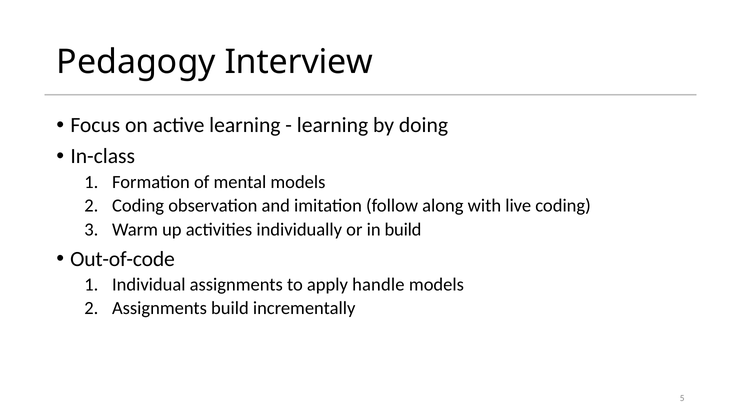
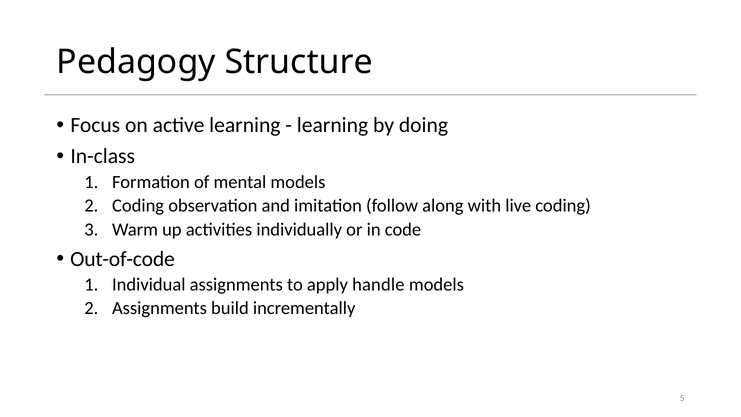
Interview: Interview -> Structure
in build: build -> code
